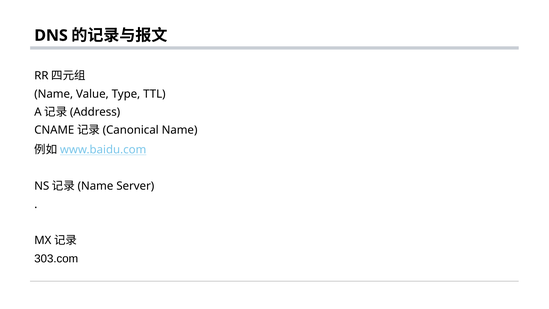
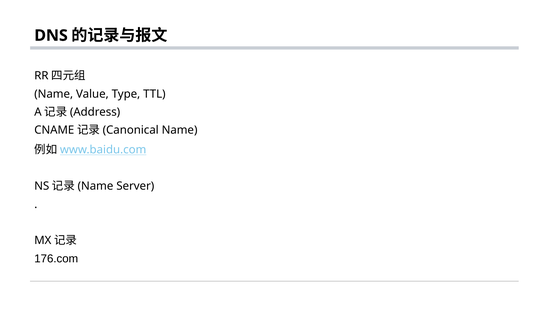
303.com: 303.com -> 176.com
